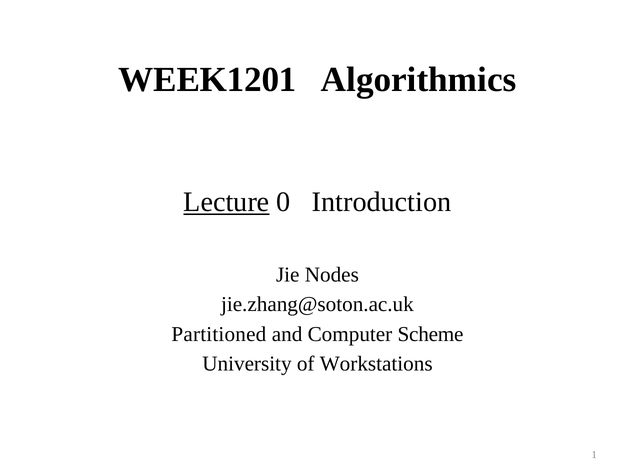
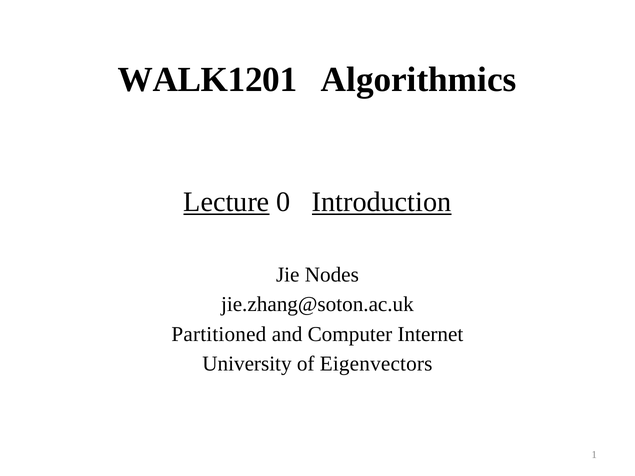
WEEK1201: WEEK1201 -> WALK1201
Introduction underline: none -> present
Scheme: Scheme -> Internet
Workstations: Workstations -> Eigenvectors
